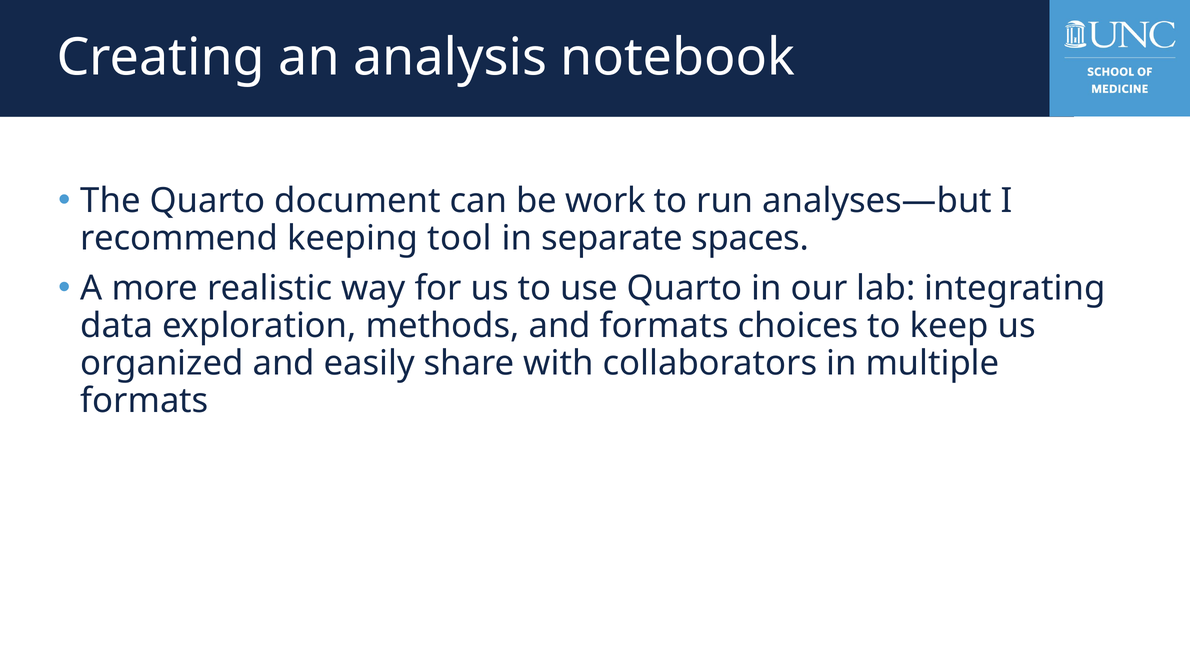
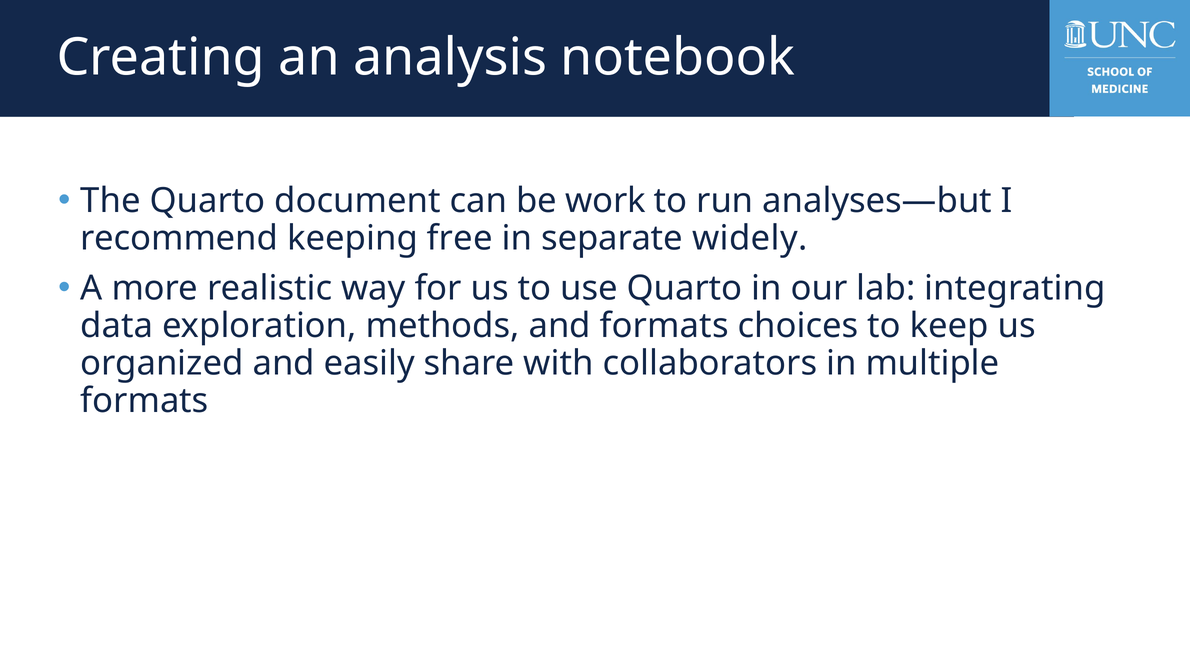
tool: tool -> free
spaces: spaces -> widely
